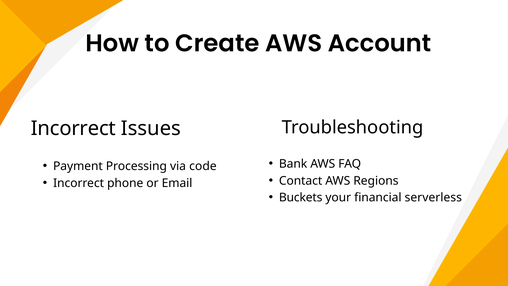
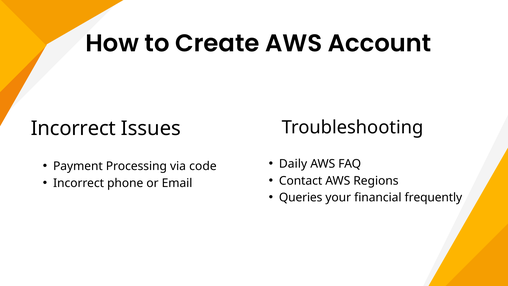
Bank: Bank -> Daily
Buckets: Buckets -> Queries
serverless: serverless -> frequently
